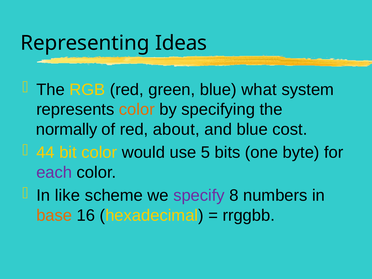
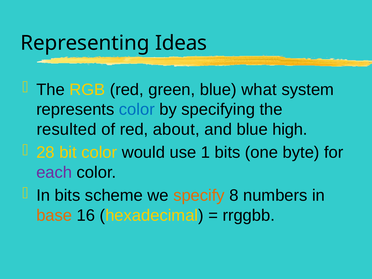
color at (137, 110) colour: orange -> blue
normally: normally -> resulted
cost: cost -> high
44: 44 -> 28
5: 5 -> 1
In like: like -> bits
specify colour: purple -> orange
